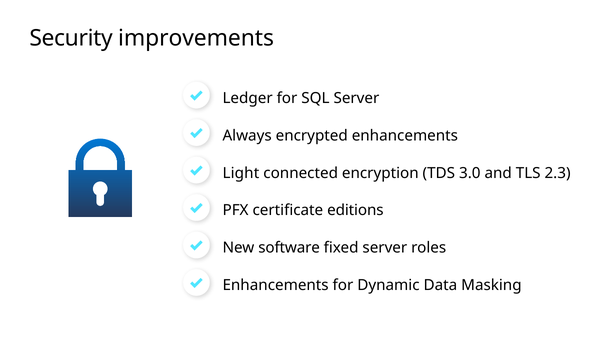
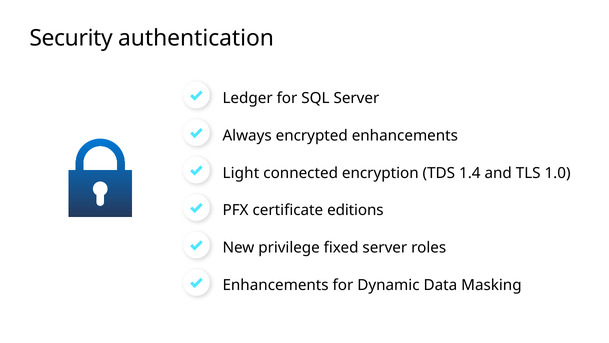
improvements: improvements -> authentication
3.0: 3.0 -> 1.4
2.3: 2.3 -> 1.0
software: software -> privilege
